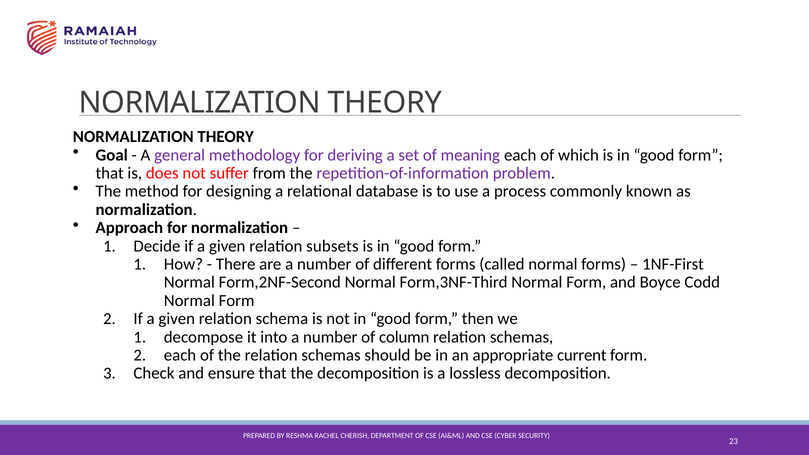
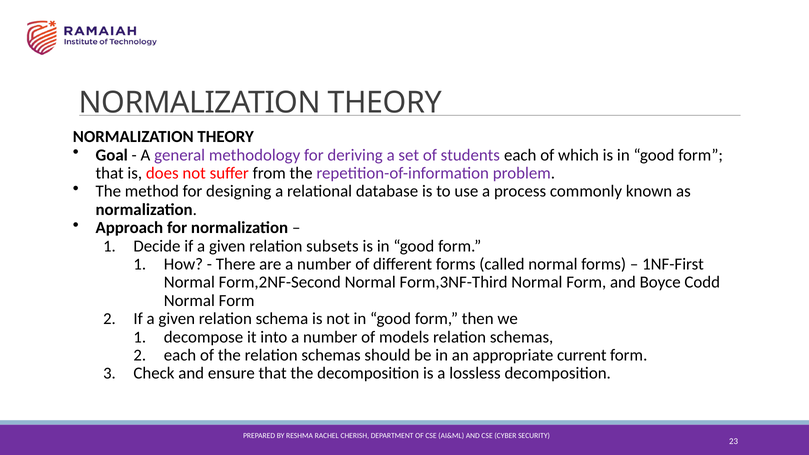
meaning: meaning -> students
column: column -> models
